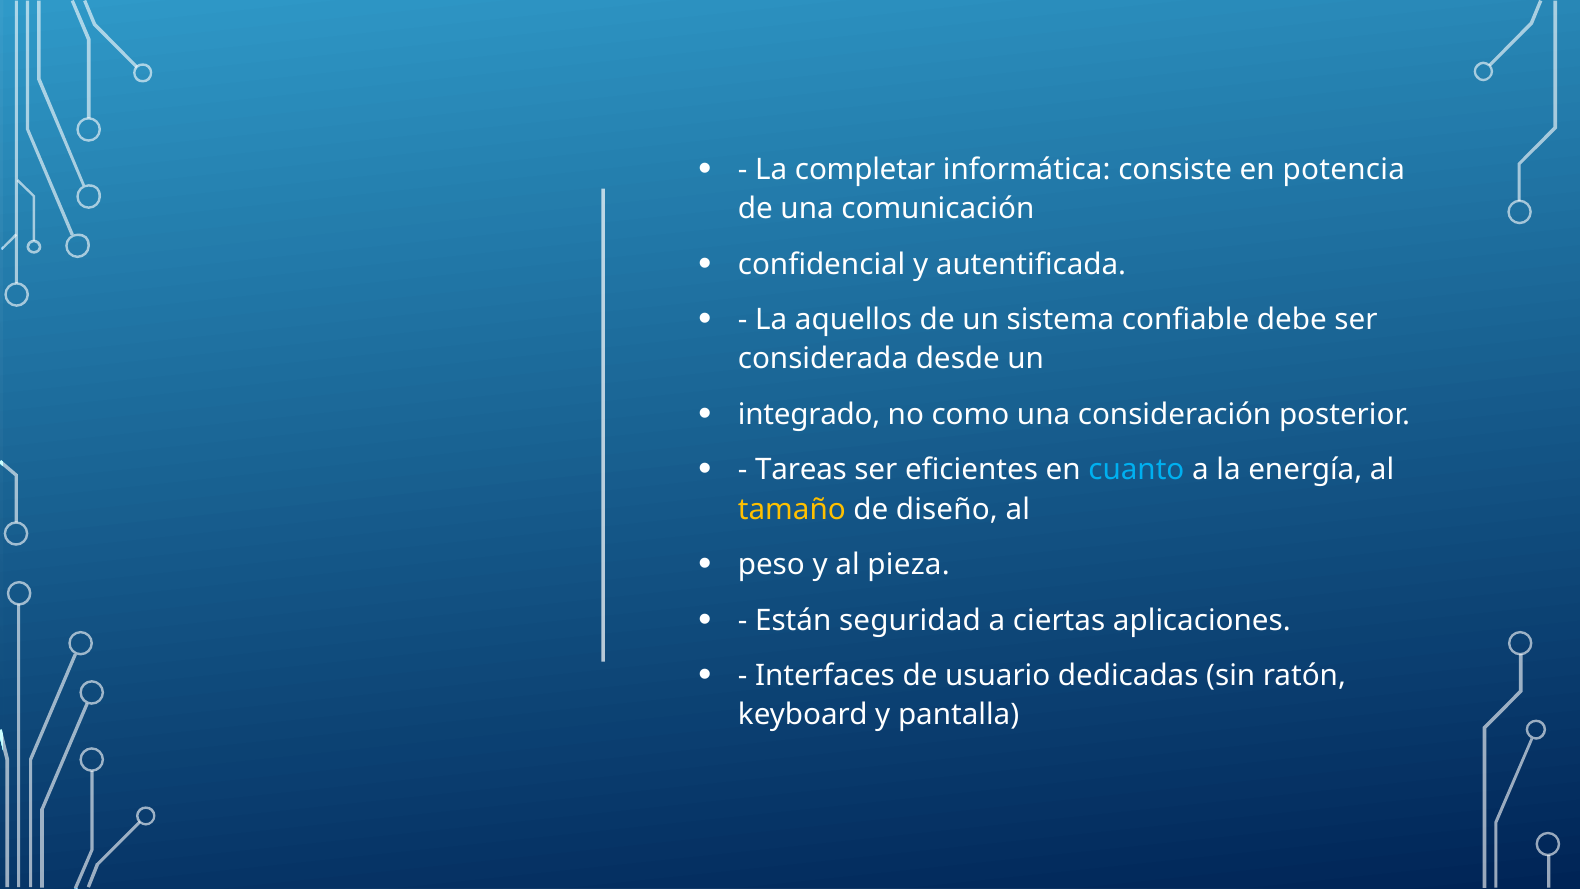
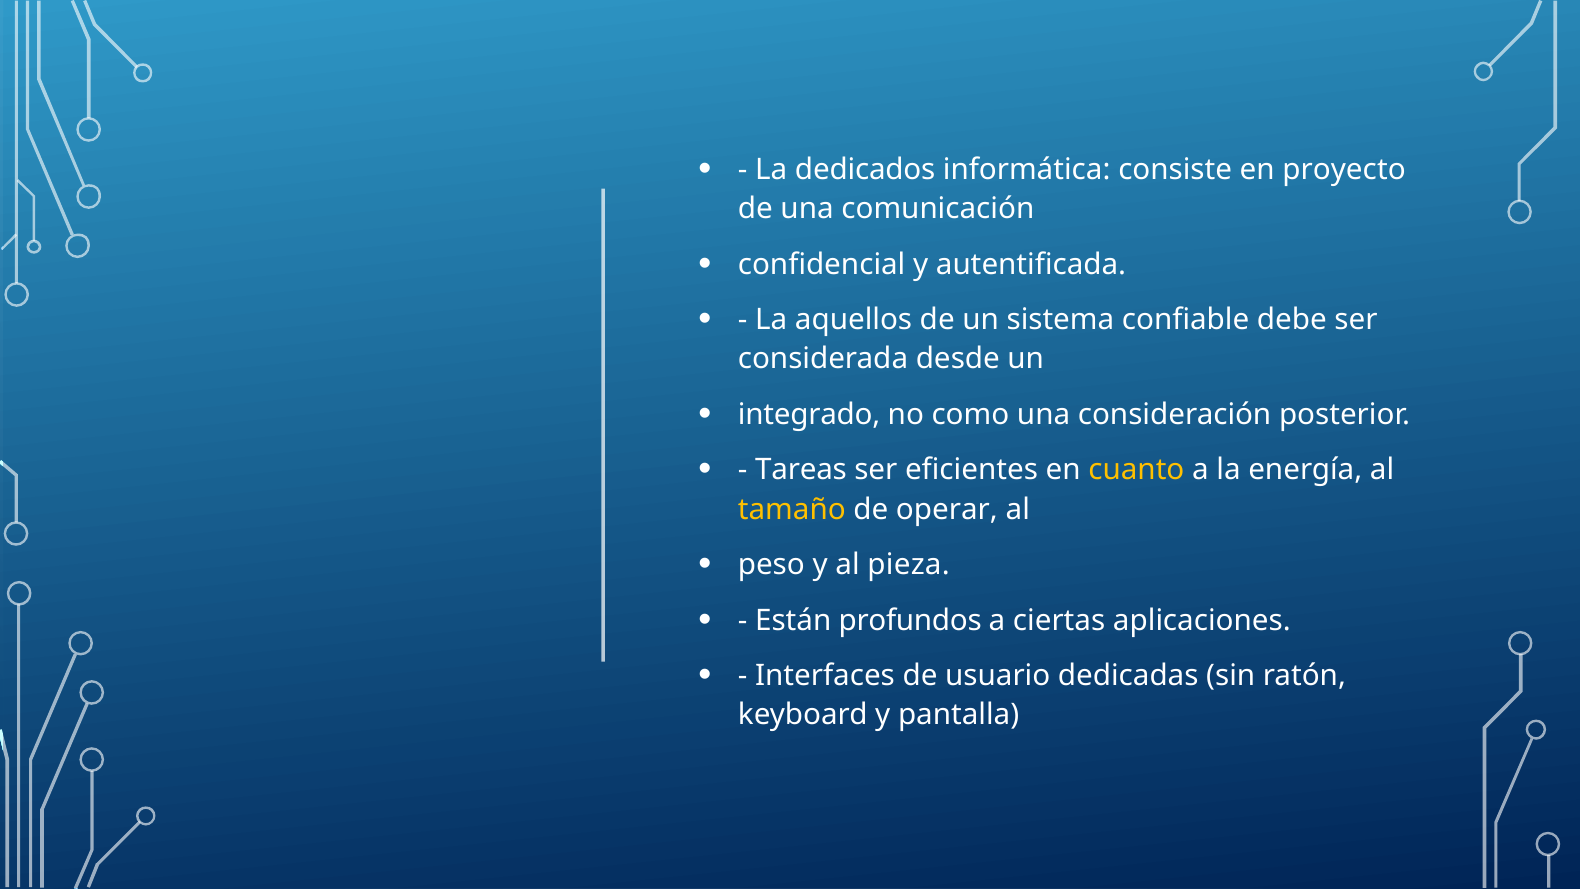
completar: completar -> dedicados
potencia: potencia -> proyecto
cuanto colour: light blue -> yellow
diseño: diseño -> operar
seguridad: seguridad -> profundos
